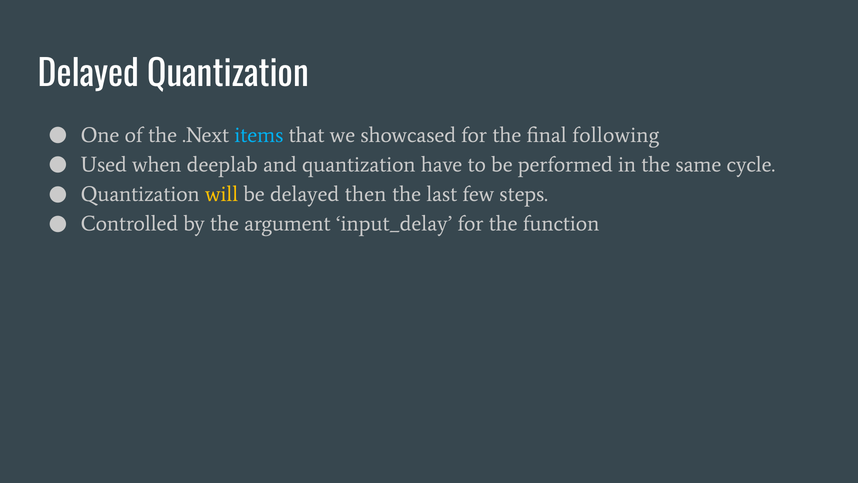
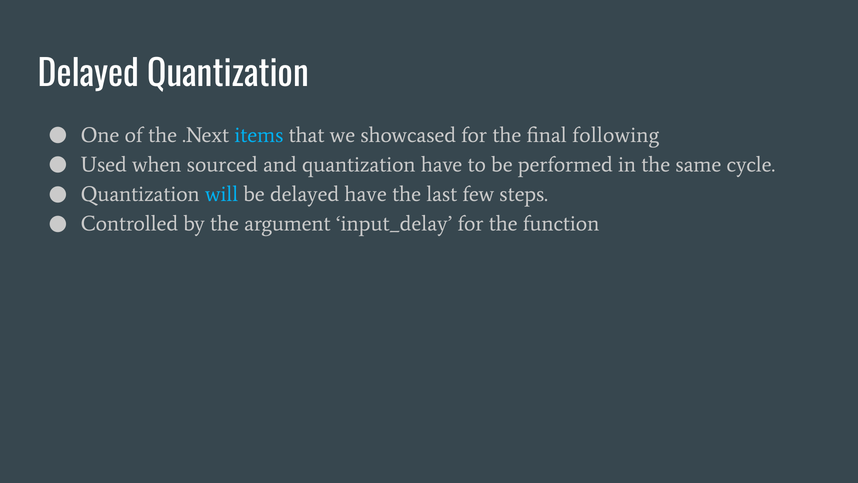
deeplab: deeplab -> sourced
will colour: yellow -> light blue
delayed then: then -> have
